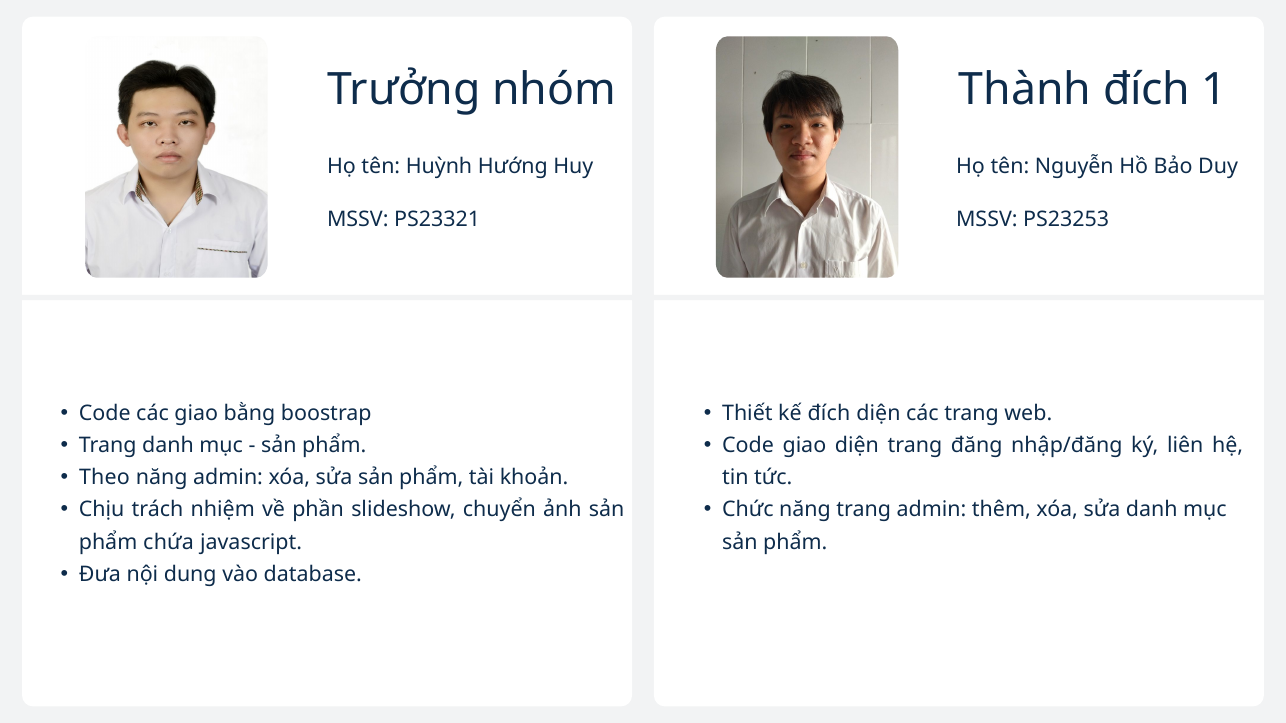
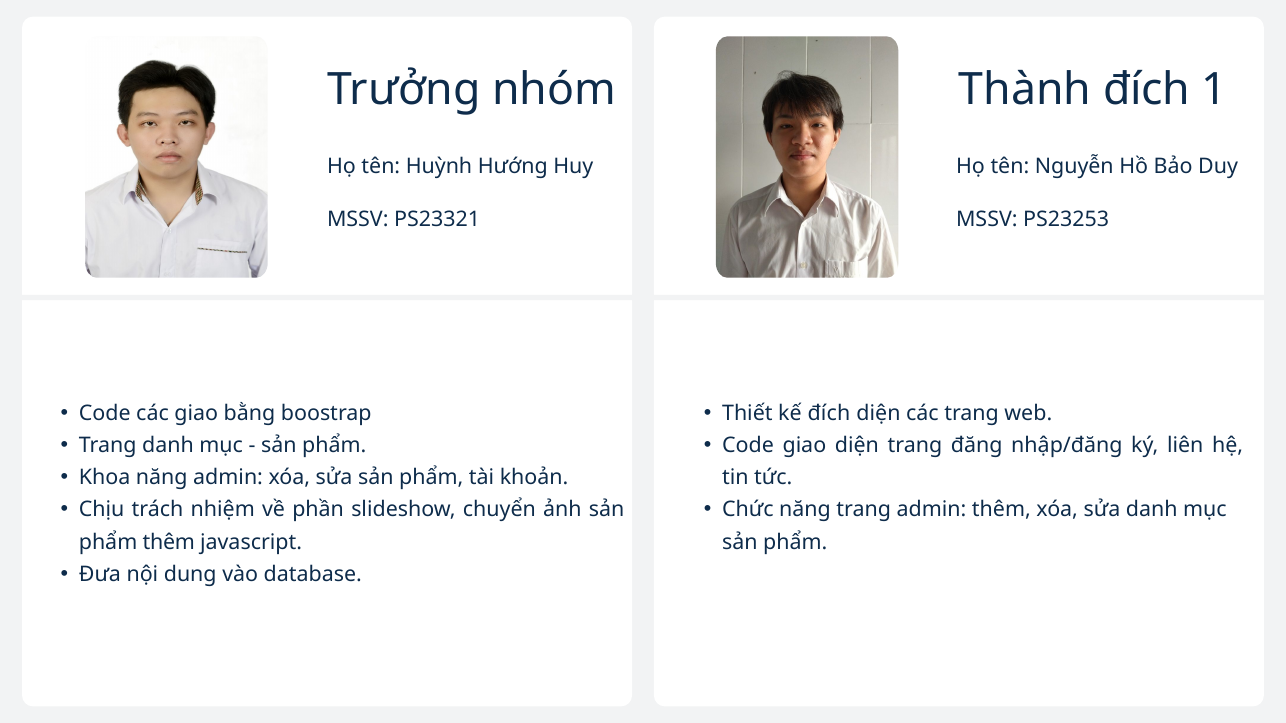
Theo: Theo -> Khoa
phẩm chứa: chứa -> thêm
